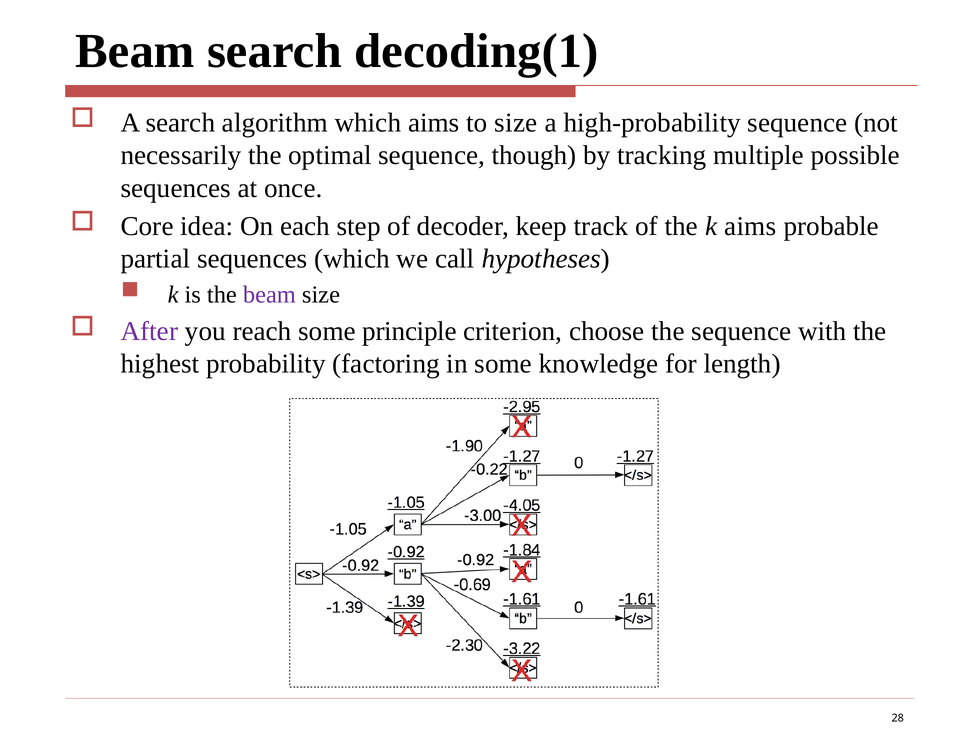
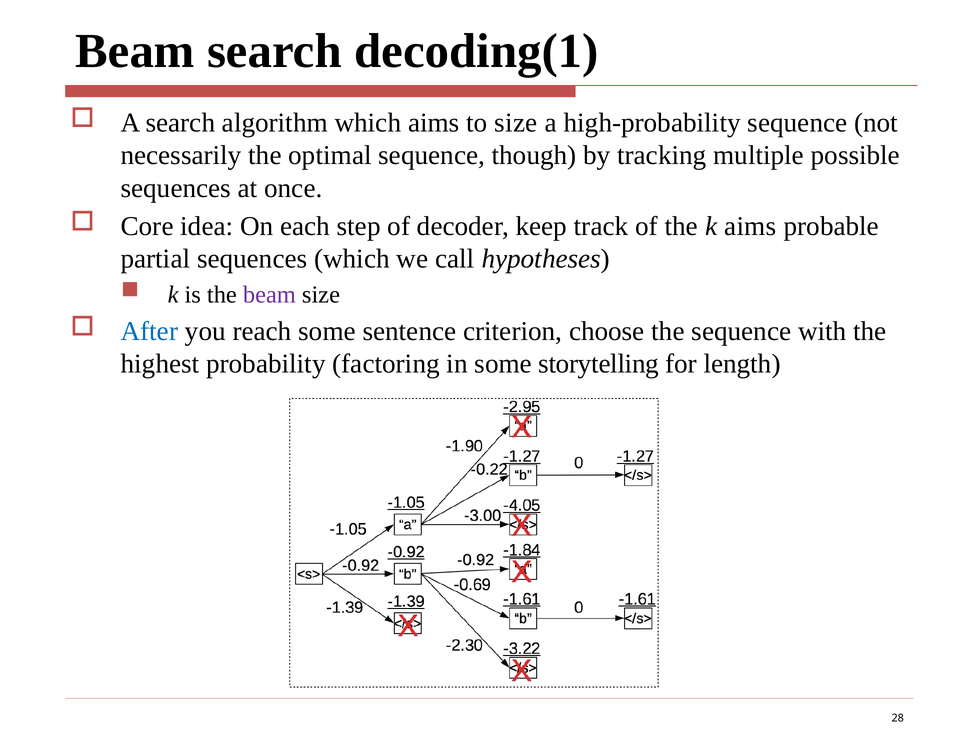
After colour: purple -> blue
principle: principle -> sentence
knowledge: knowledge -> storytelling
